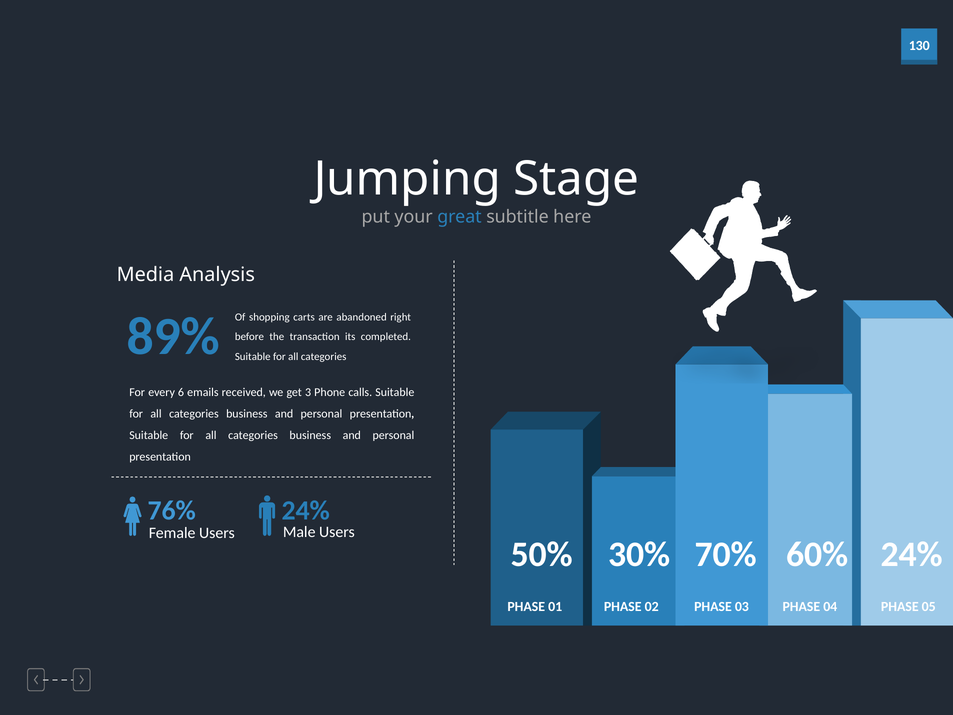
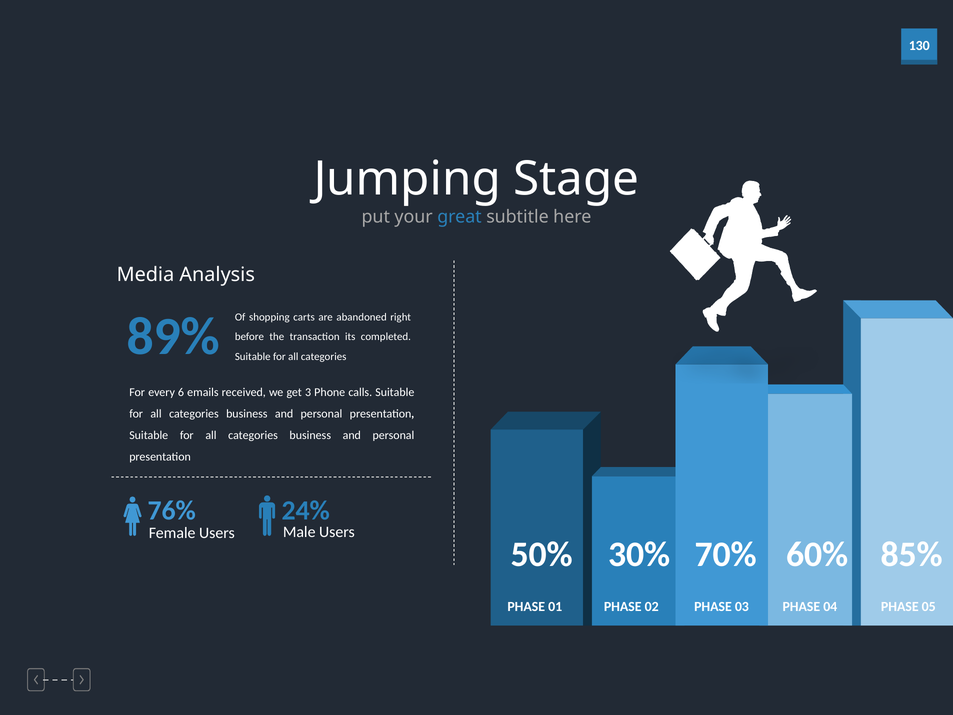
60% 24%: 24% -> 85%
